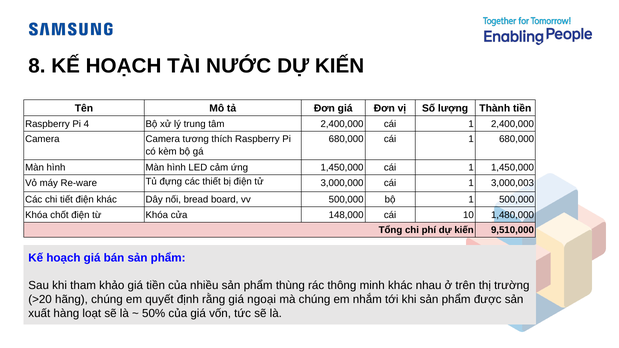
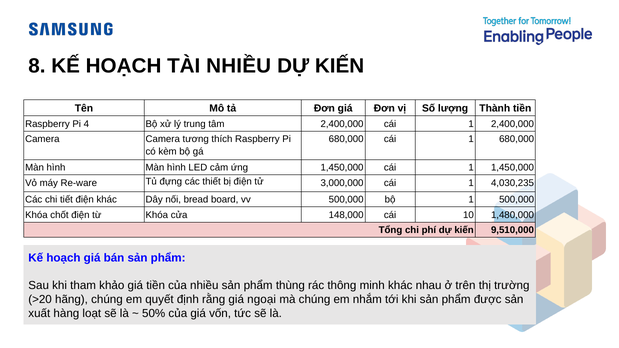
TÀI NƯỚC: NƯỚC -> NHIỀU
3,000,003: 3,000,003 -> 4,030,235
